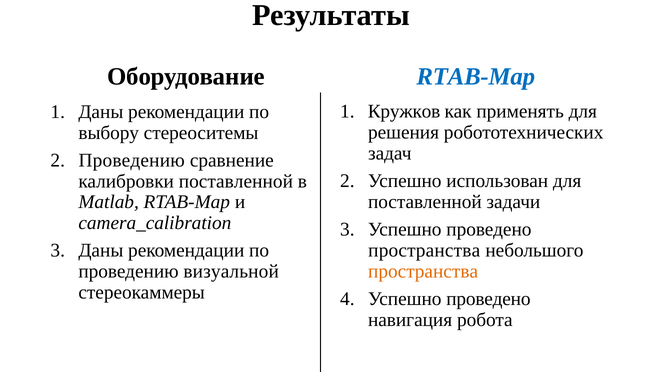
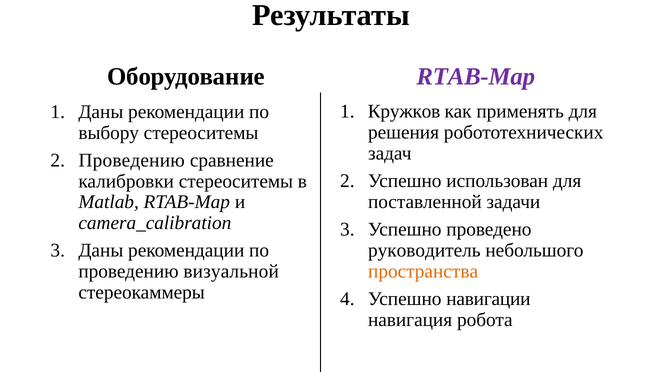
RTAB-Map at (476, 77) colour: blue -> purple
калибровки поставленной: поставленной -> стереоситемы
пространства at (424, 251): пространства -> руководитель
проведено at (488, 299): проведено -> навигации
